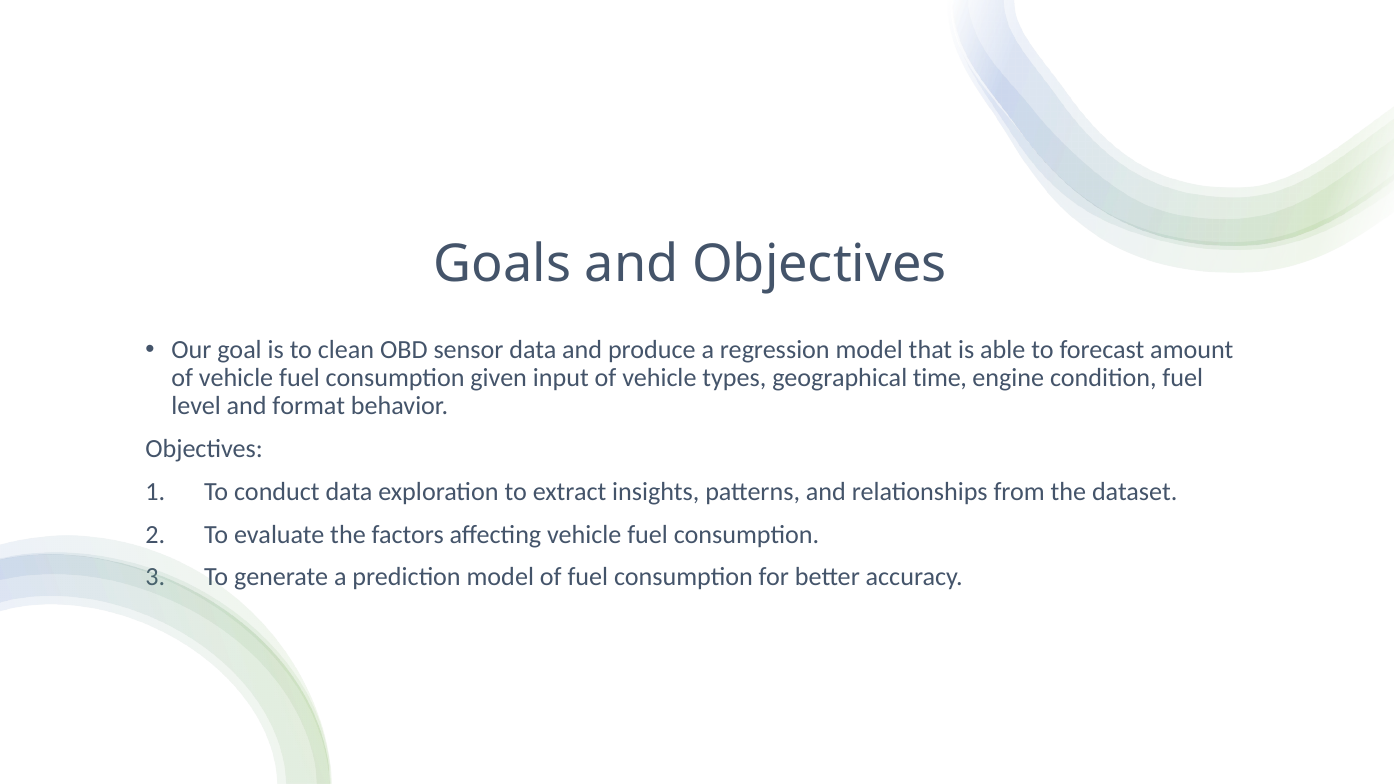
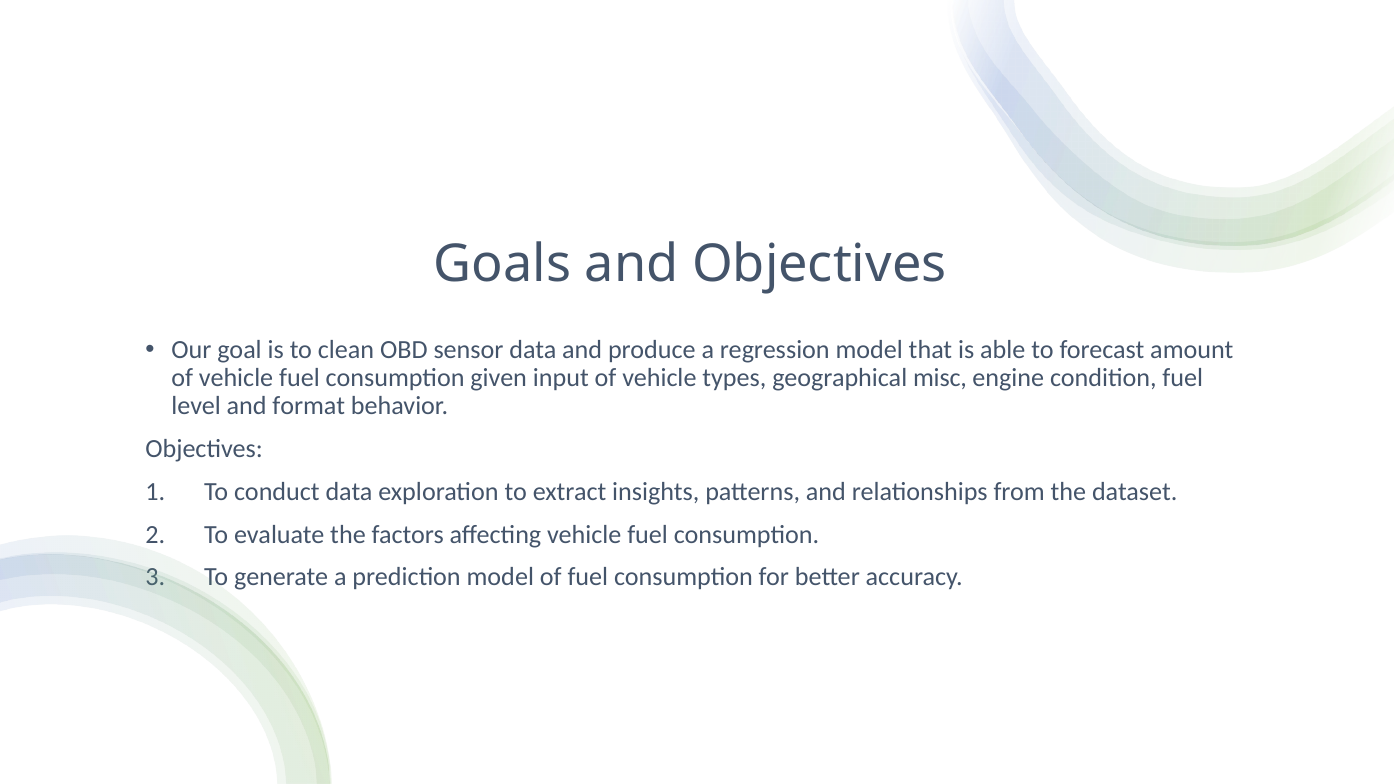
time: time -> misc
